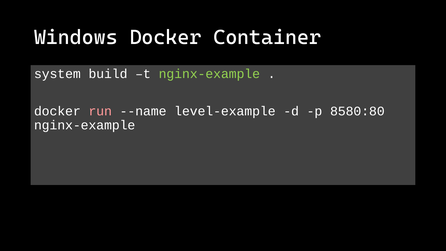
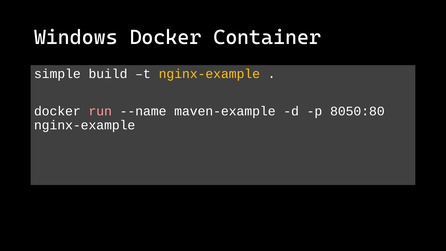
system: system -> simple
nginx-example at (209, 74) colour: light green -> yellow
level-example: level-example -> maven-example
8580:80: 8580:80 -> 8050:80
